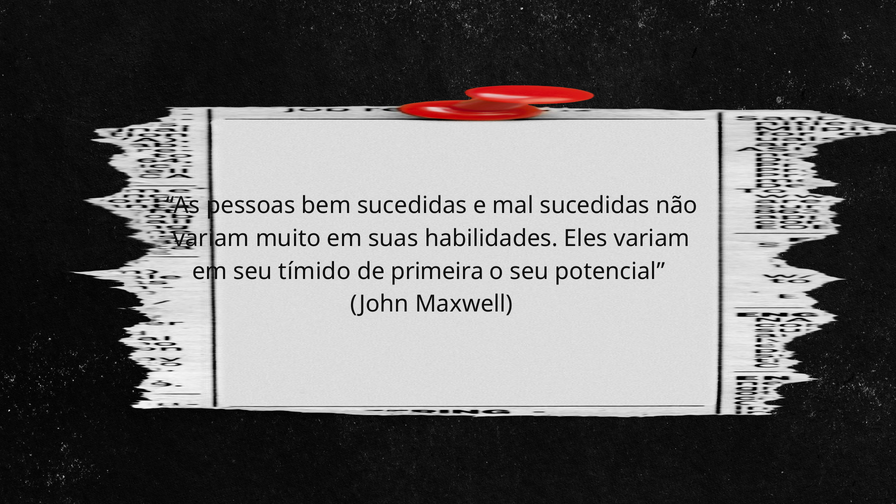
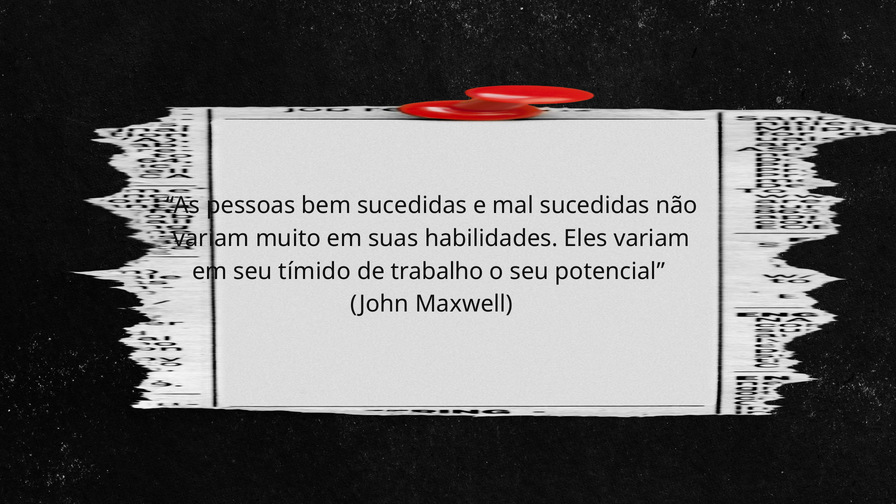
primeira: primeira -> trabalho
